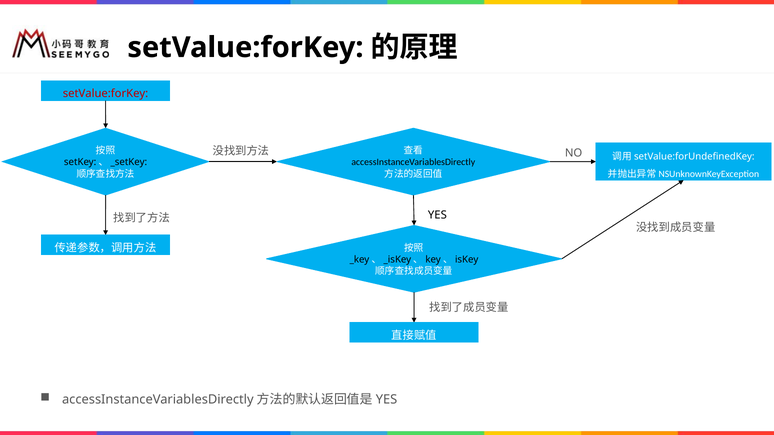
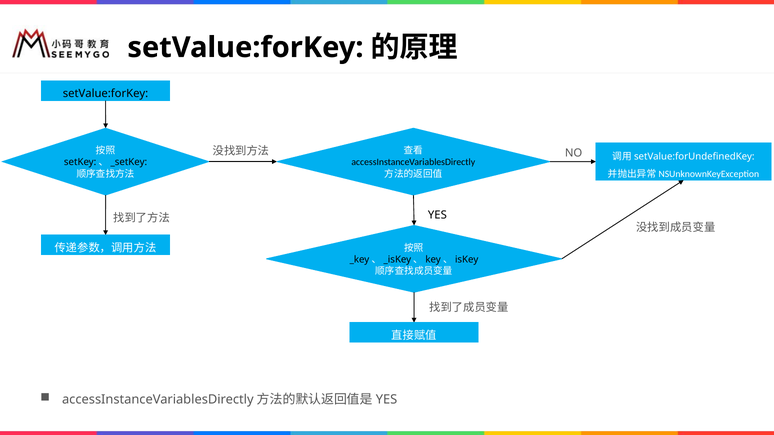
setValue:forKey at (106, 94) colour: red -> black
